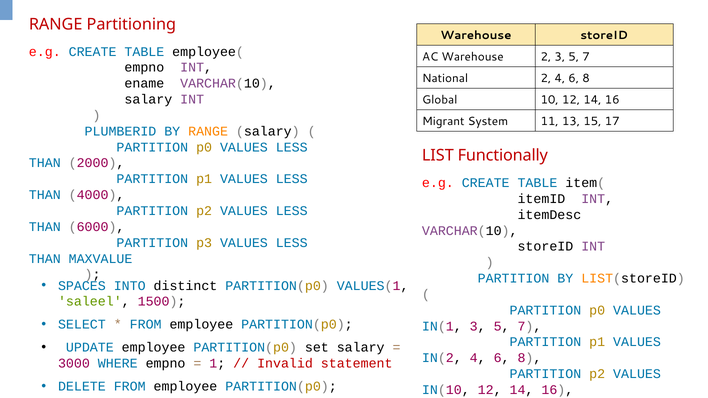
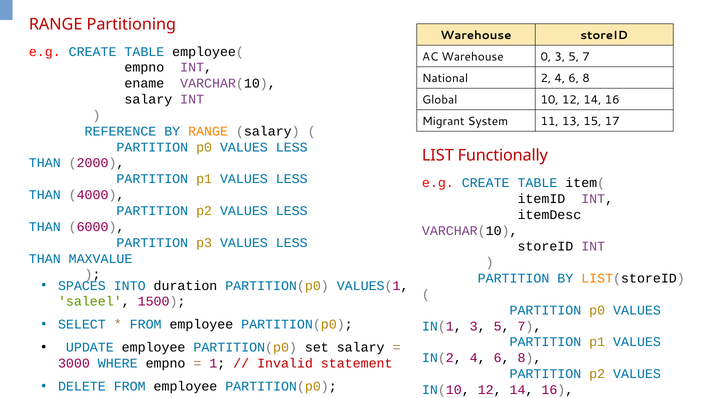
Warehouse 2: 2 -> 0
PLUMBERID: PLUMBERID -> REFERENCE
distinct: distinct -> duration
